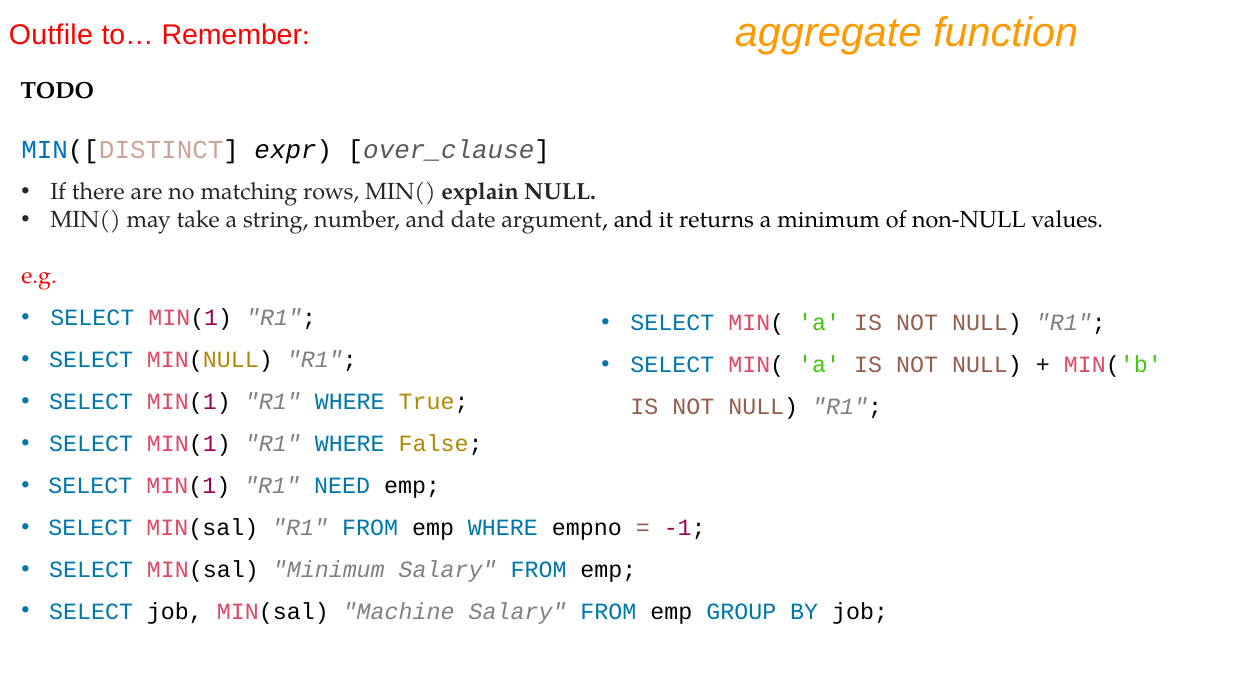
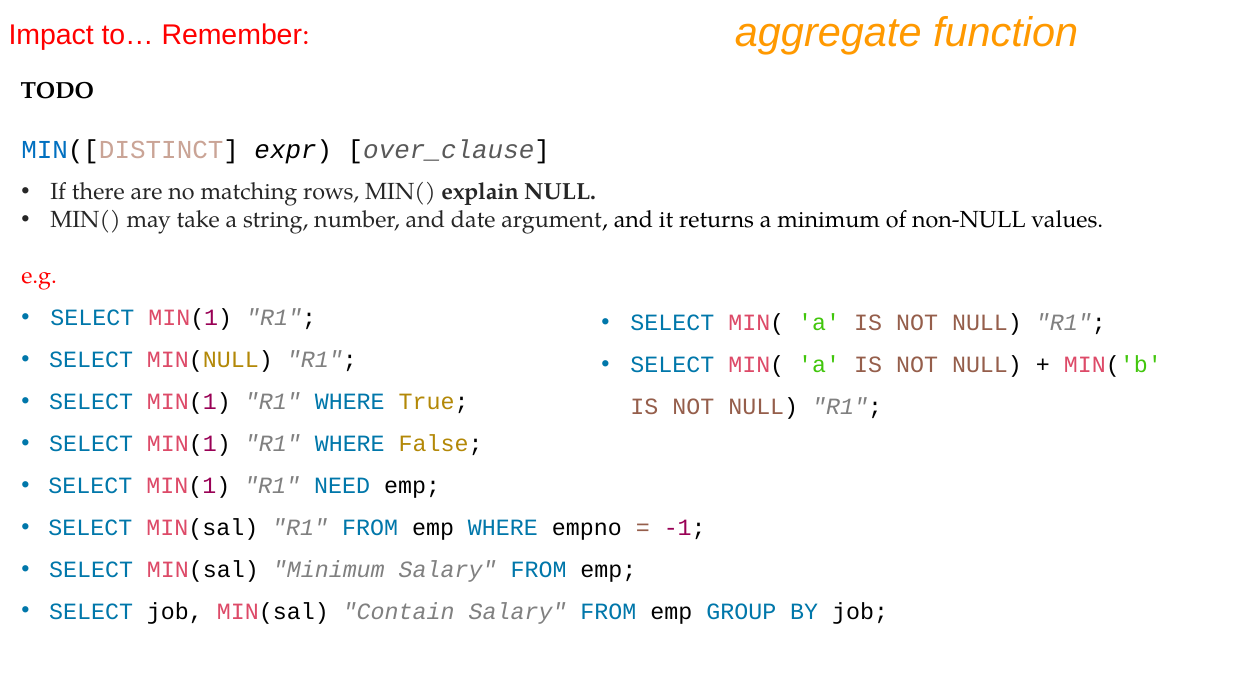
Outfile: Outfile -> Impact
Machine: Machine -> Contain
